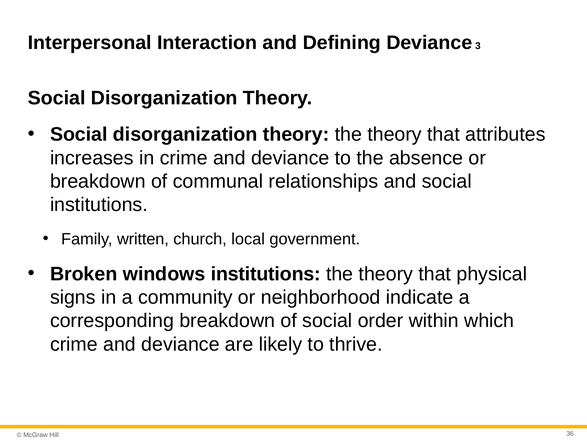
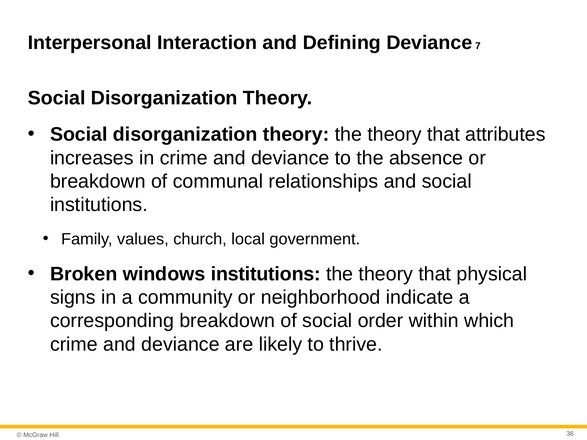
3: 3 -> 7
written: written -> values
